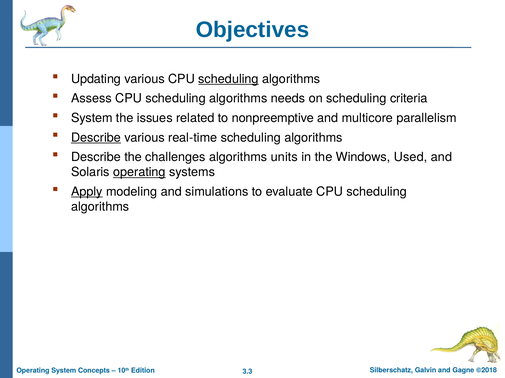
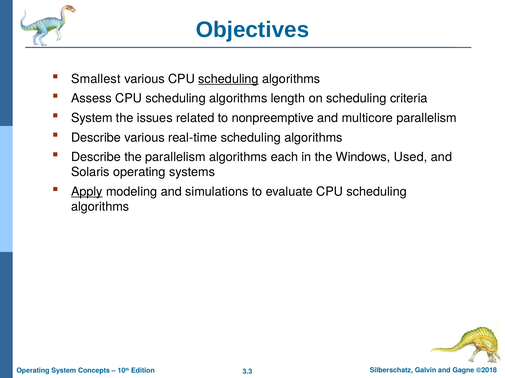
Updating: Updating -> Smallest
needs: needs -> length
Describe at (96, 138) underline: present -> none
the challenges: challenges -> parallelism
units: units -> each
operating at (139, 173) underline: present -> none
